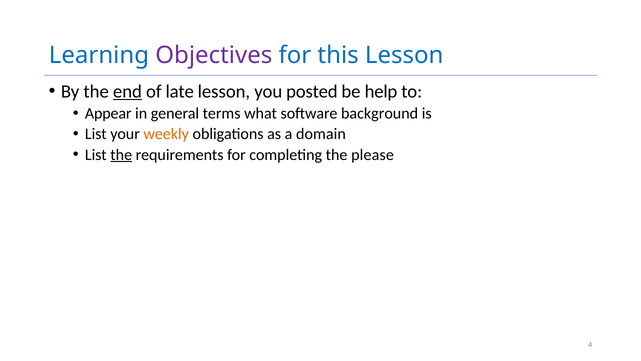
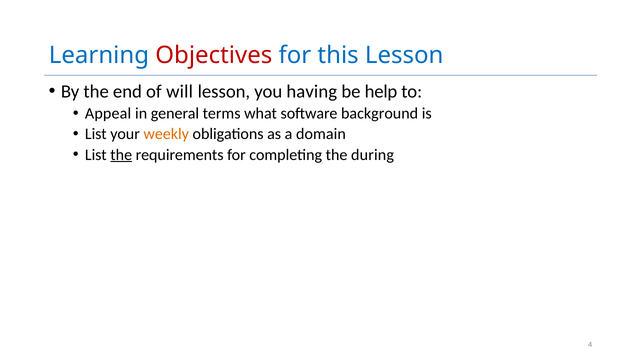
Objectives colour: purple -> red
end underline: present -> none
late: late -> will
posted: posted -> having
Appear: Appear -> Appeal
please: please -> during
